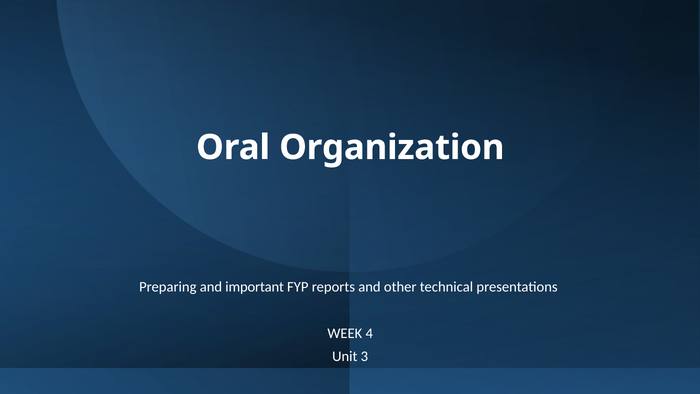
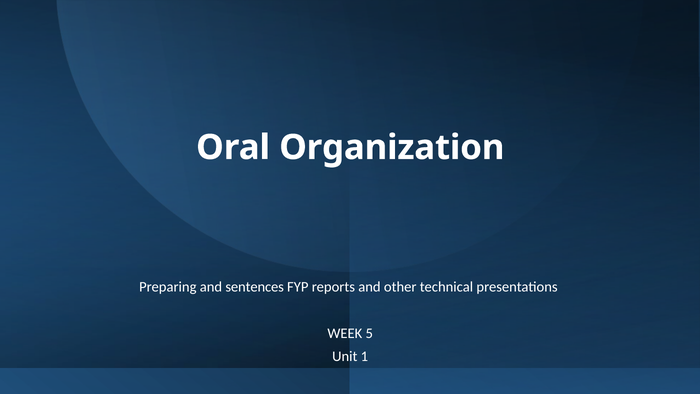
important: important -> sentences
4: 4 -> 5
3: 3 -> 1
